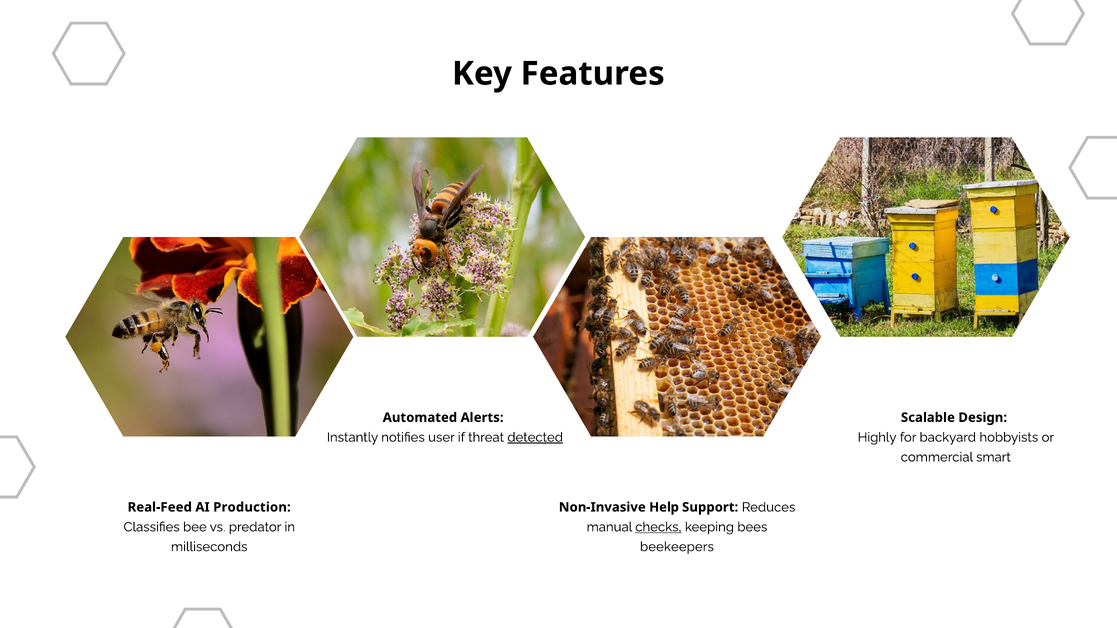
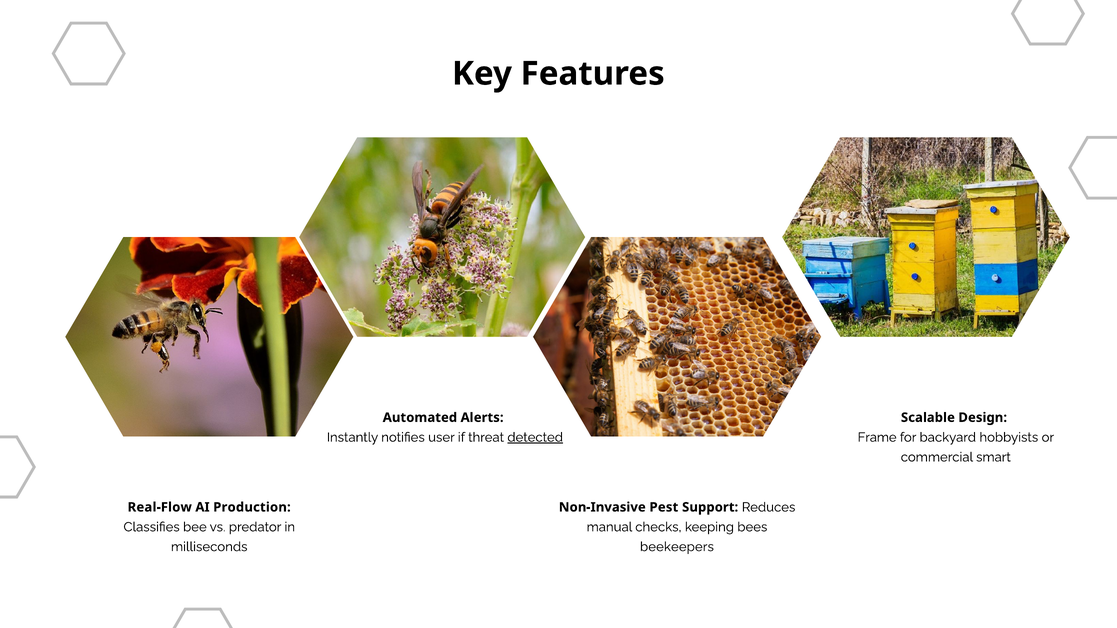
Highly: Highly -> Frame
Real-Feed: Real-Feed -> Real-Flow
Help: Help -> Pest
checks underline: present -> none
